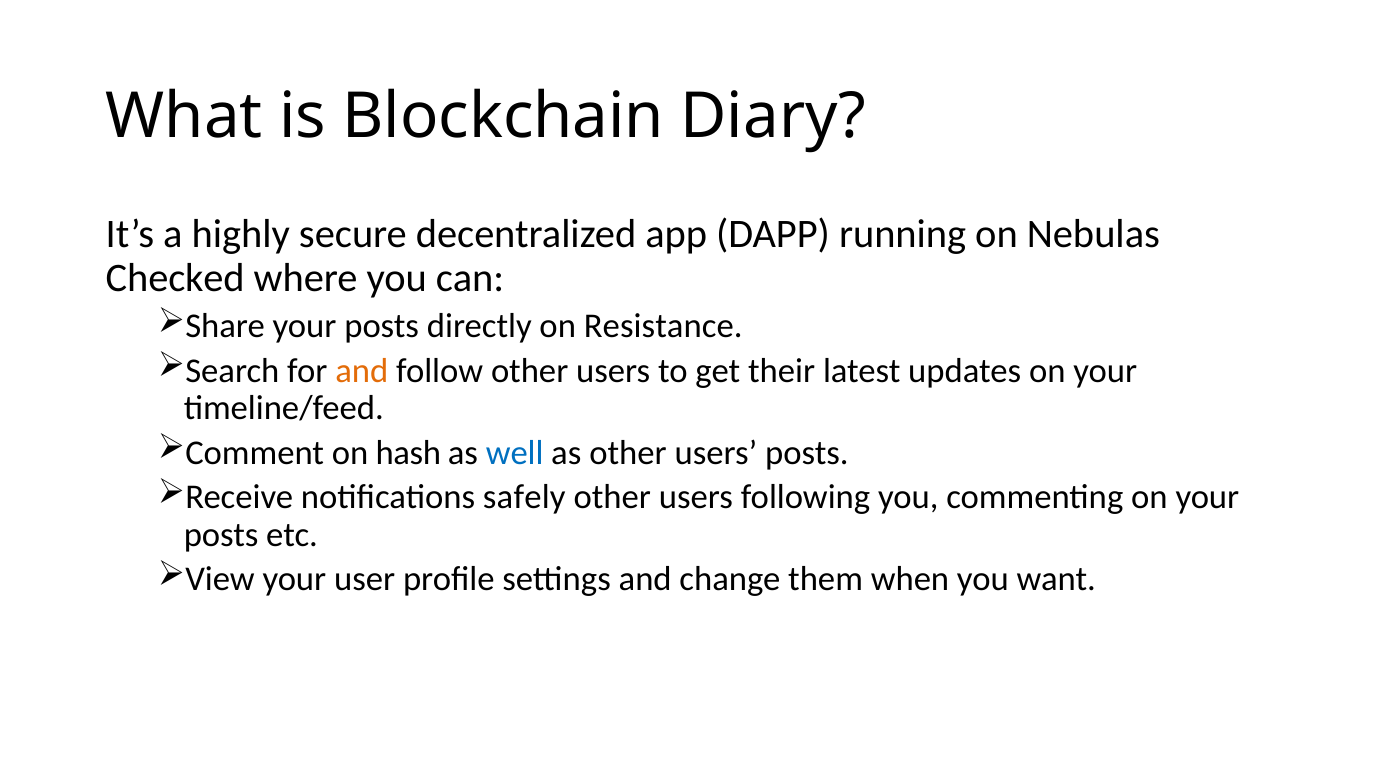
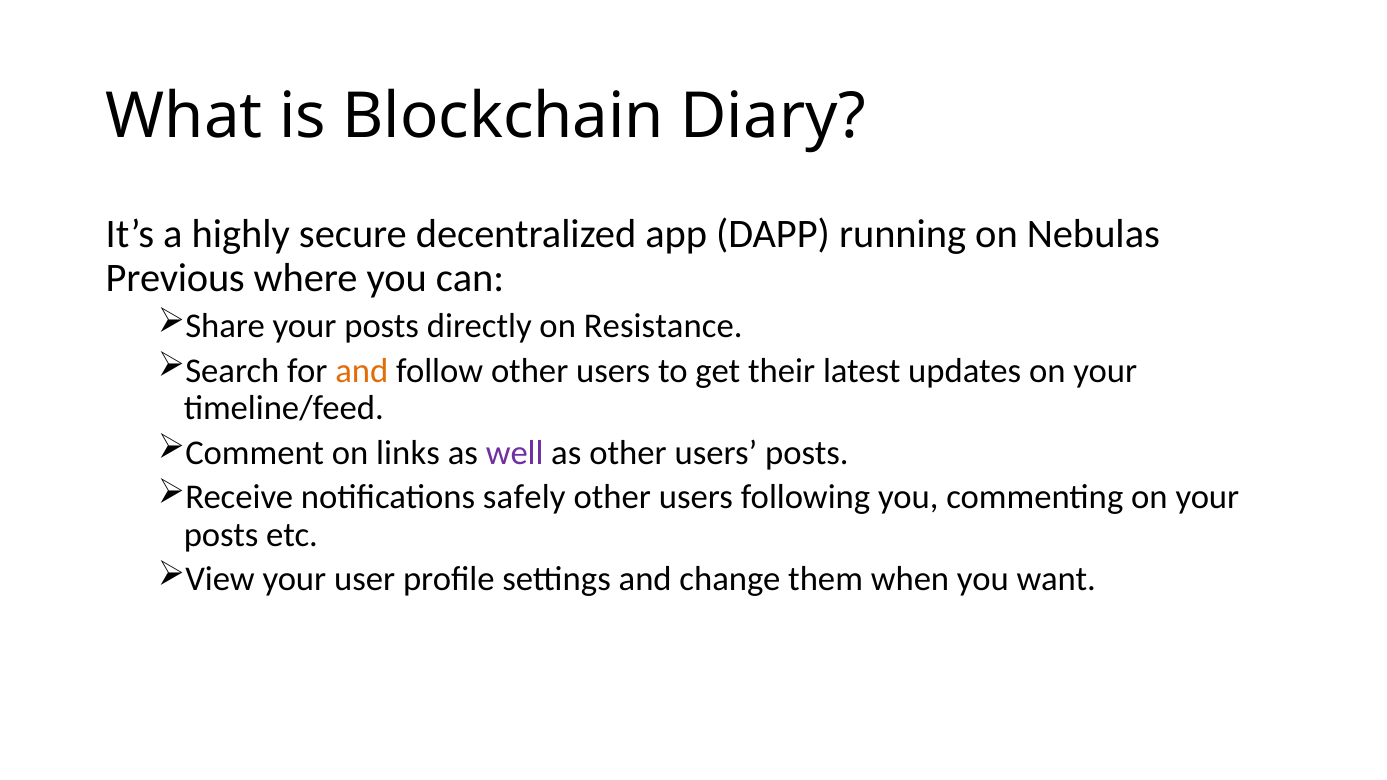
Checked: Checked -> Previous
hash: hash -> links
well colour: blue -> purple
